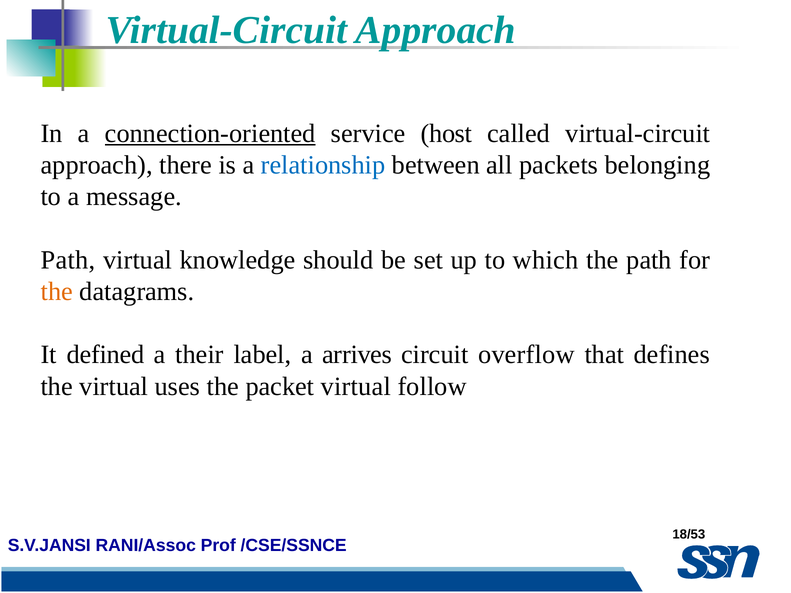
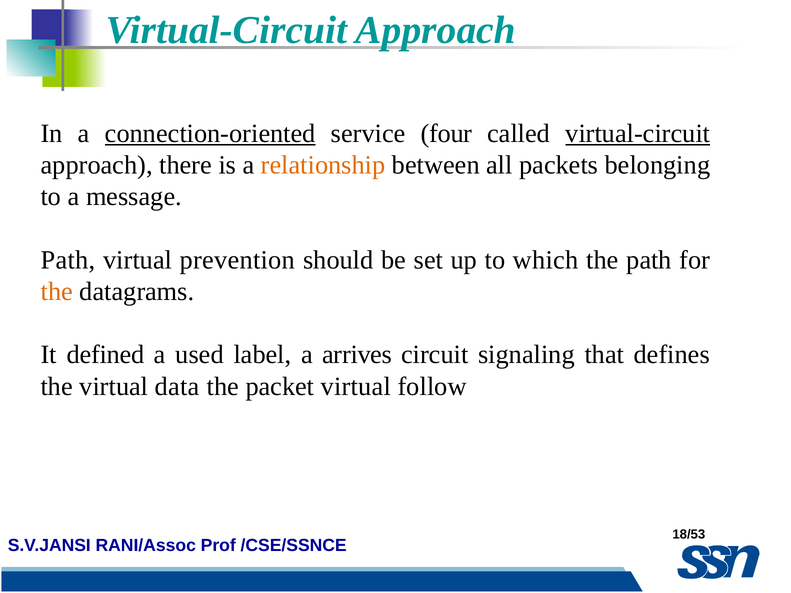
host: host -> four
virtual-circuit at (638, 133) underline: none -> present
relationship colour: blue -> orange
knowledge: knowledge -> prevention
their: their -> used
overflow: overflow -> signaling
uses: uses -> data
